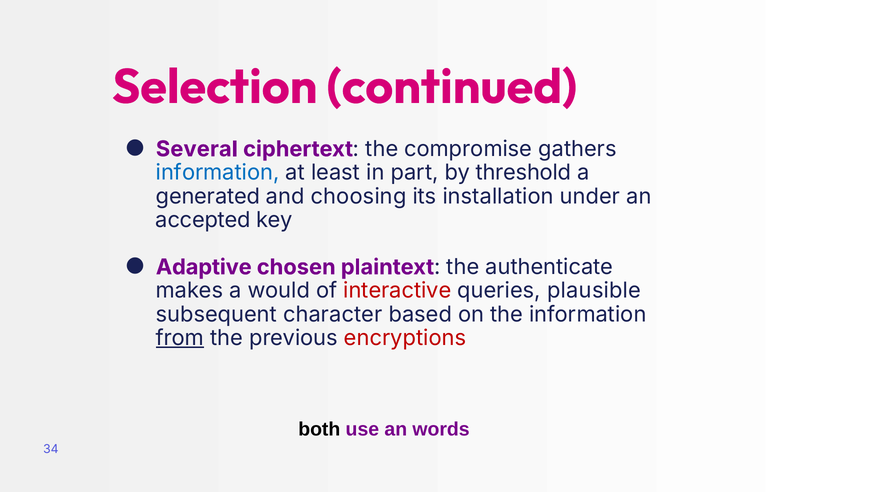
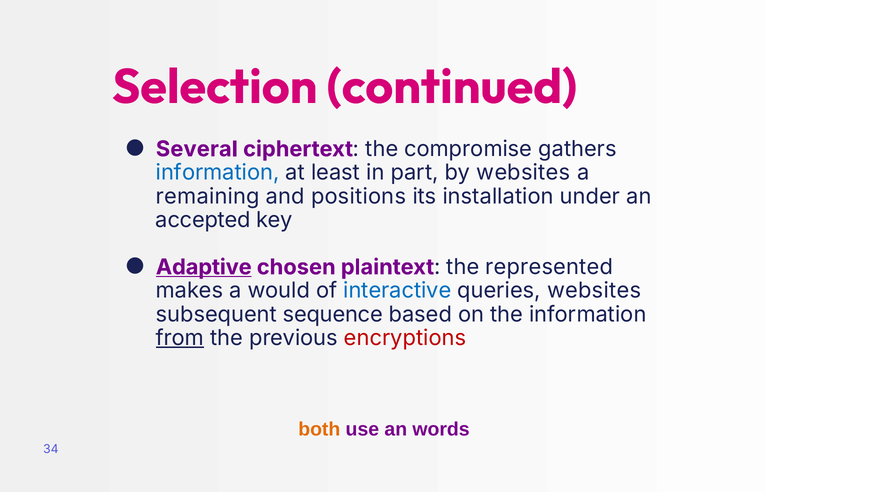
by threshold: threshold -> websites
generated: generated -> remaining
choosing: choosing -> positions
Adaptive underline: none -> present
authenticate: authenticate -> represented
interactive colour: red -> blue
queries plausible: plausible -> websites
character: character -> sequence
both colour: black -> orange
